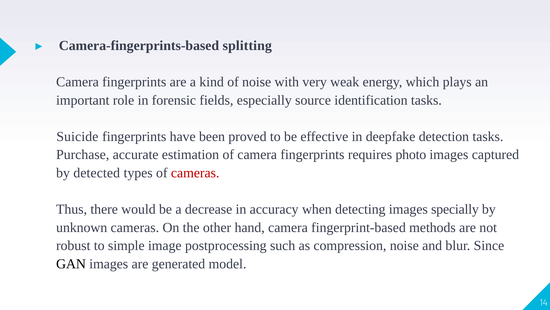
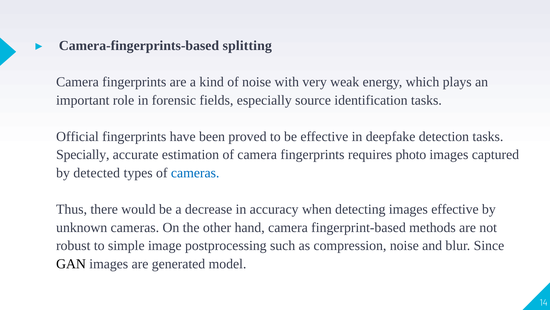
Suicide: Suicide -> Official
Purchase: Purchase -> Specially
cameras at (195, 173) colour: red -> blue
images specially: specially -> effective
